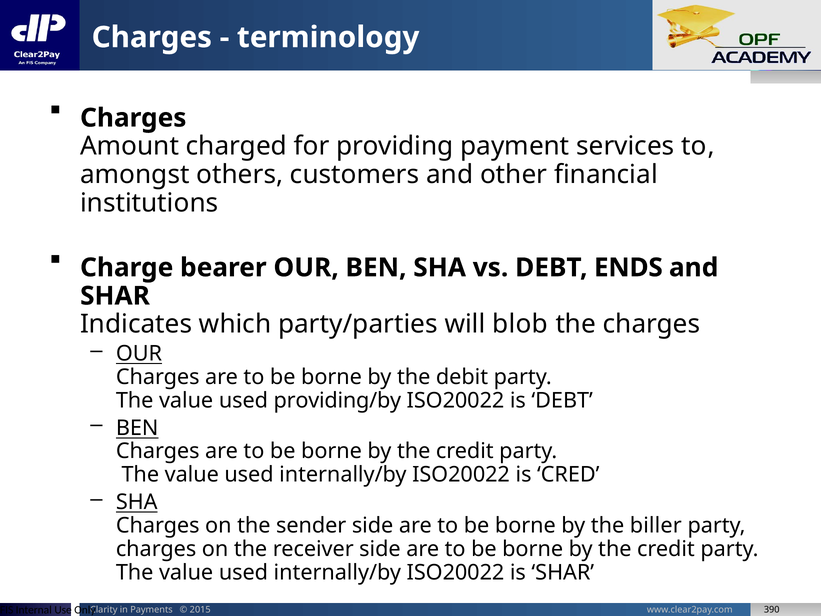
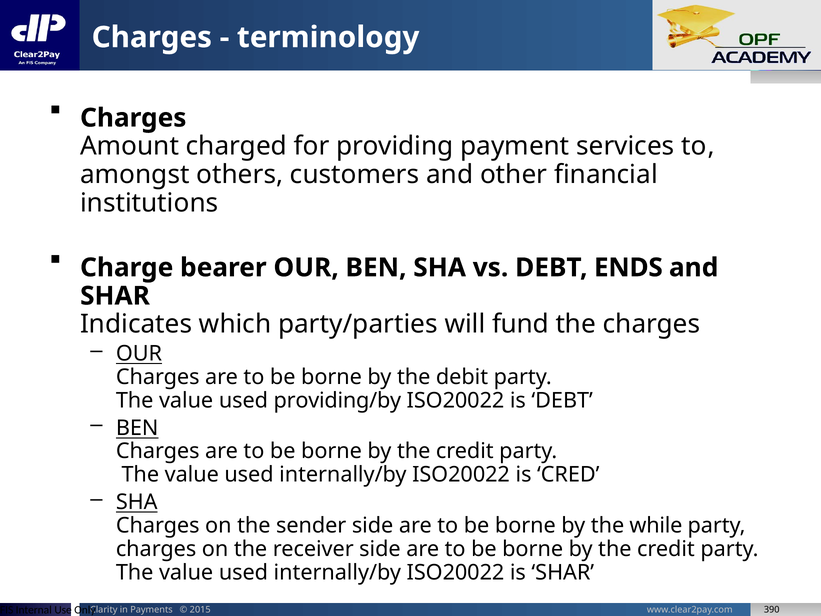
blob: blob -> fund
biller: biller -> while
